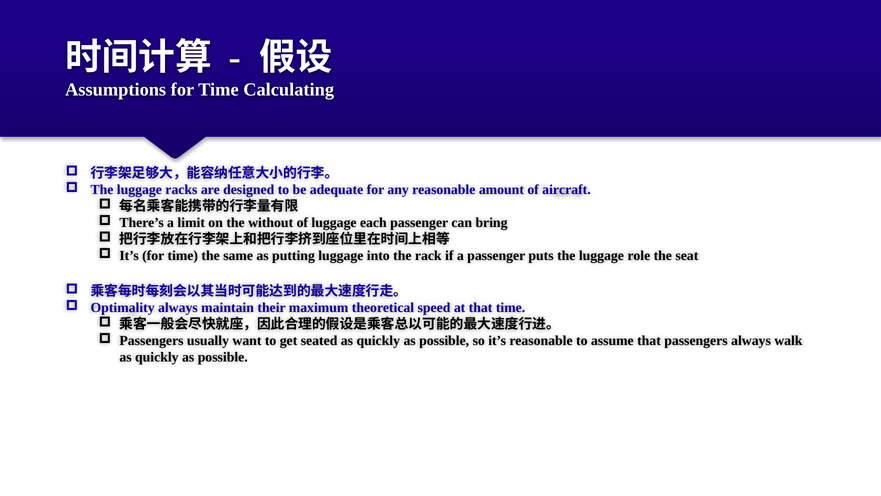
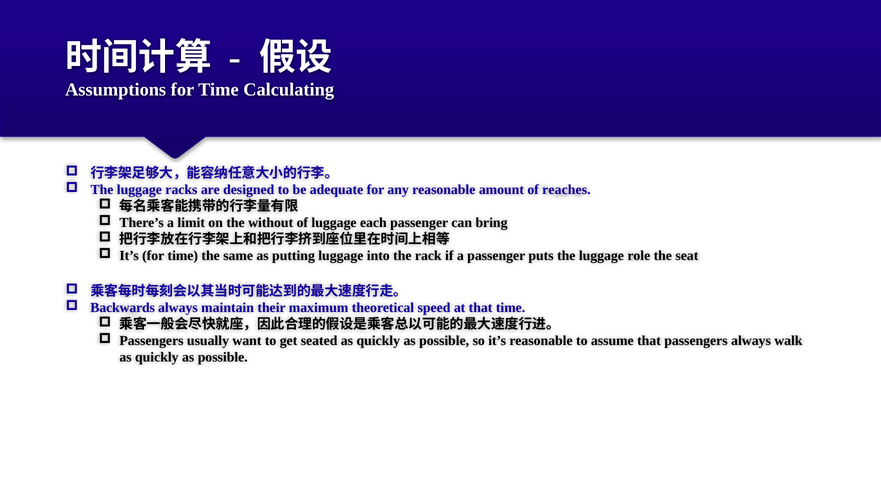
aircraft: aircraft -> reaches
Optimality: Optimality -> Backwards
